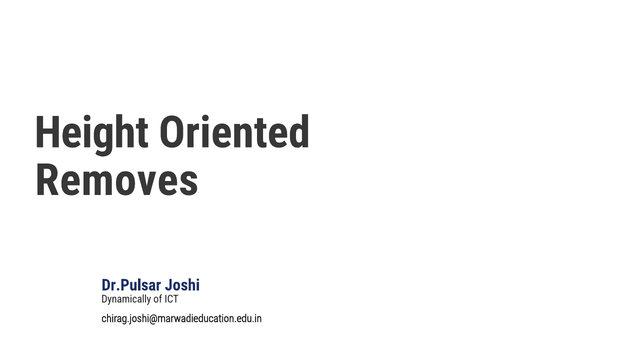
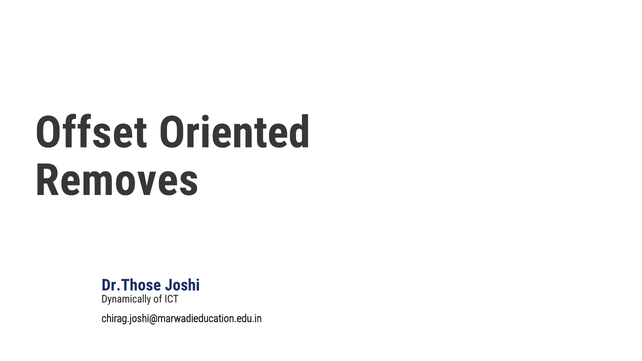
Height: Height -> Offset
Dr.Pulsar: Dr.Pulsar -> Dr.Those
